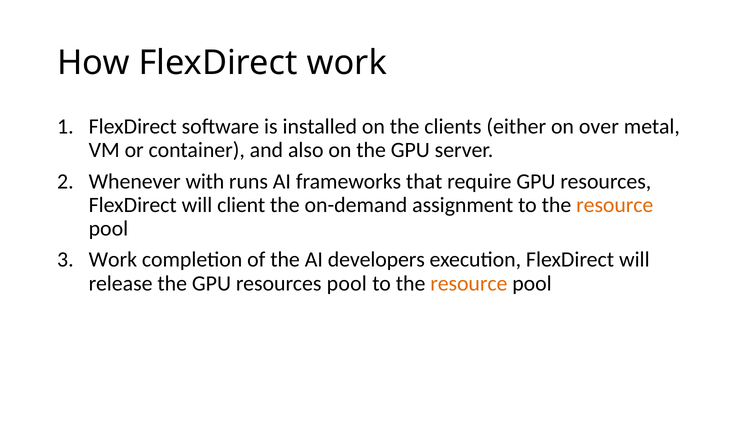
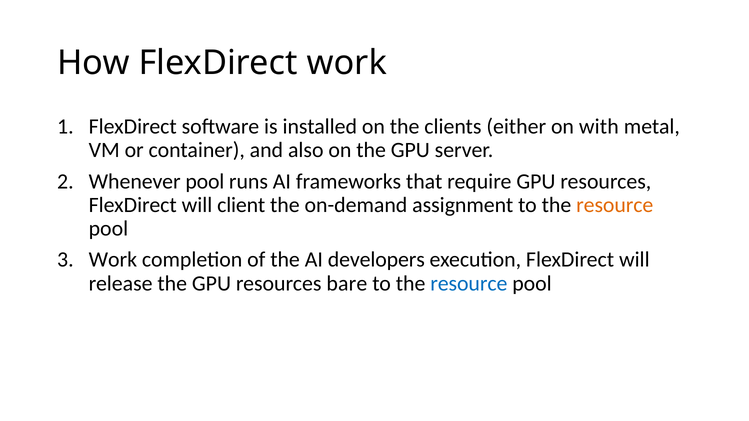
over: over -> with
Whenever with: with -> pool
resources pool: pool -> bare
resource at (469, 284) colour: orange -> blue
